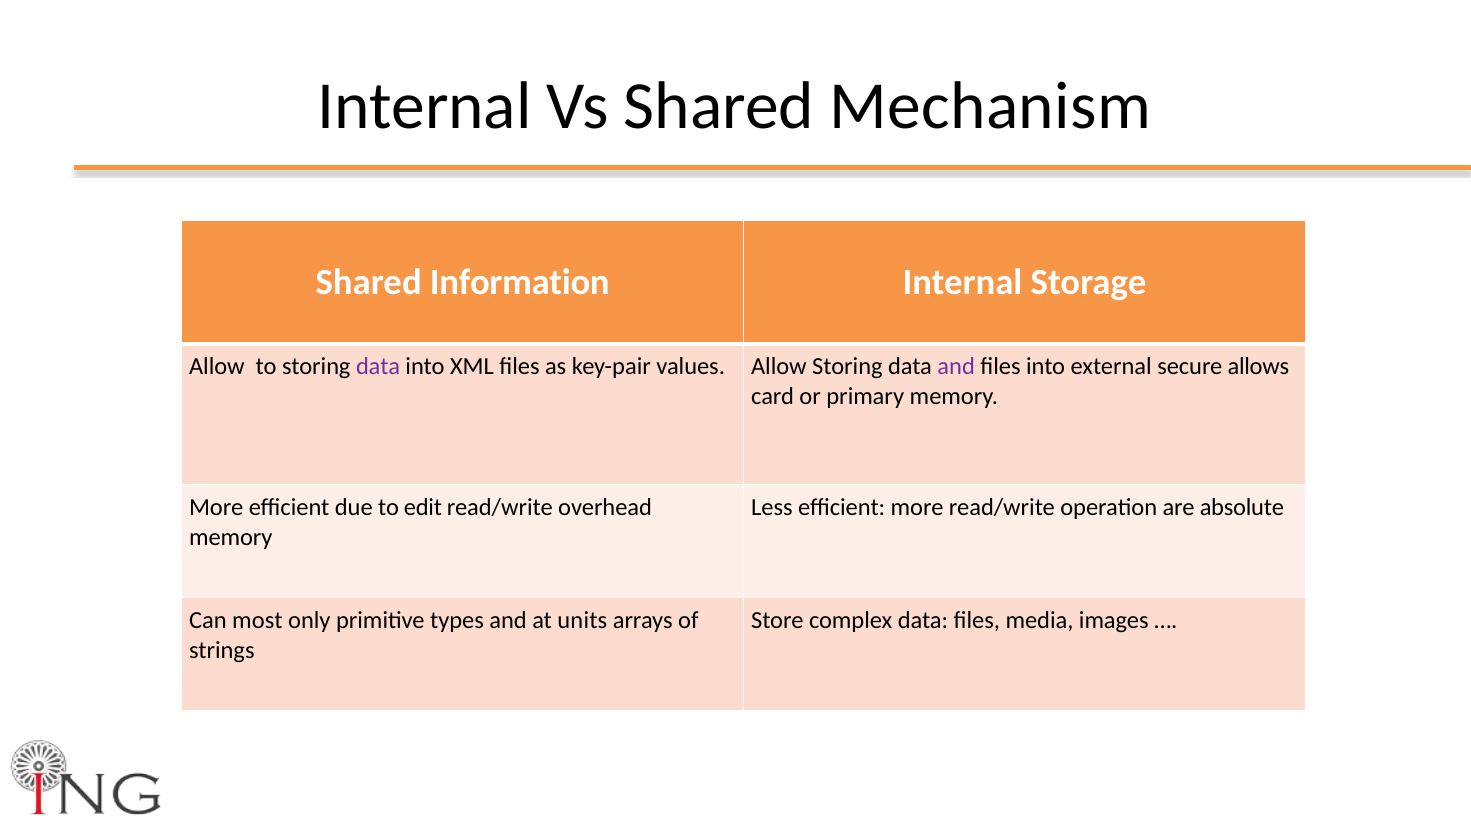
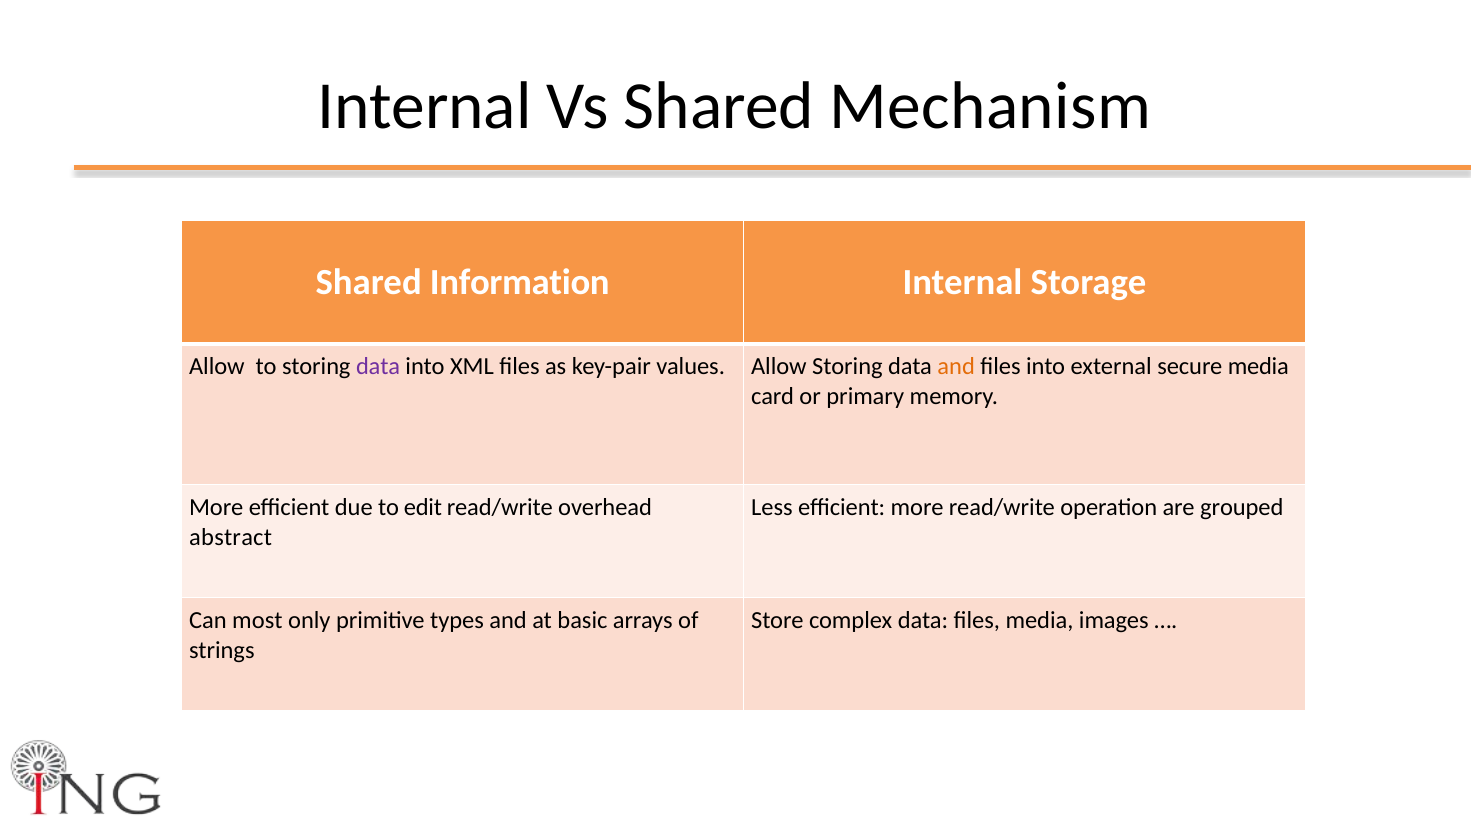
and at (956, 367) colour: purple -> orange
secure allows: allows -> media
absolute: absolute -> grouped
memory at (231, 538): memory -> abstract
units: units -> basic
